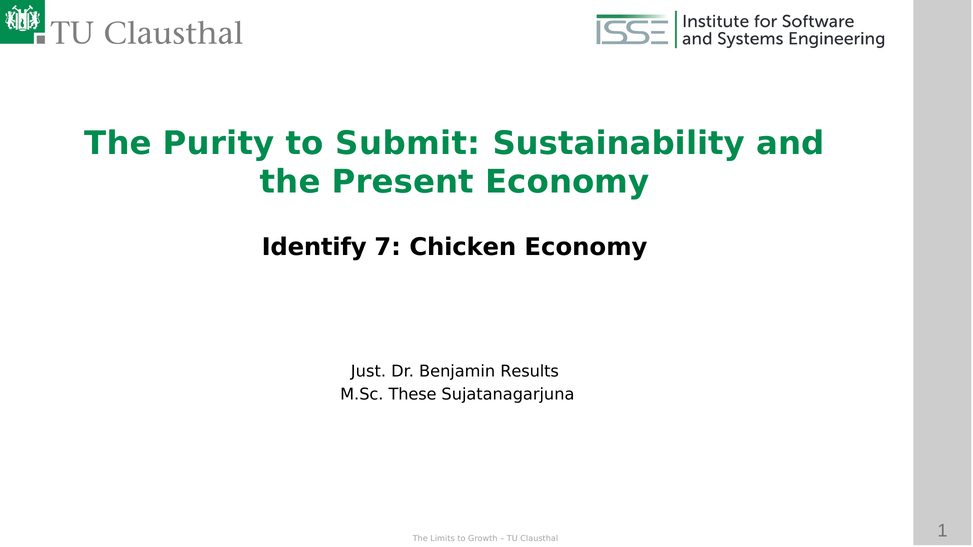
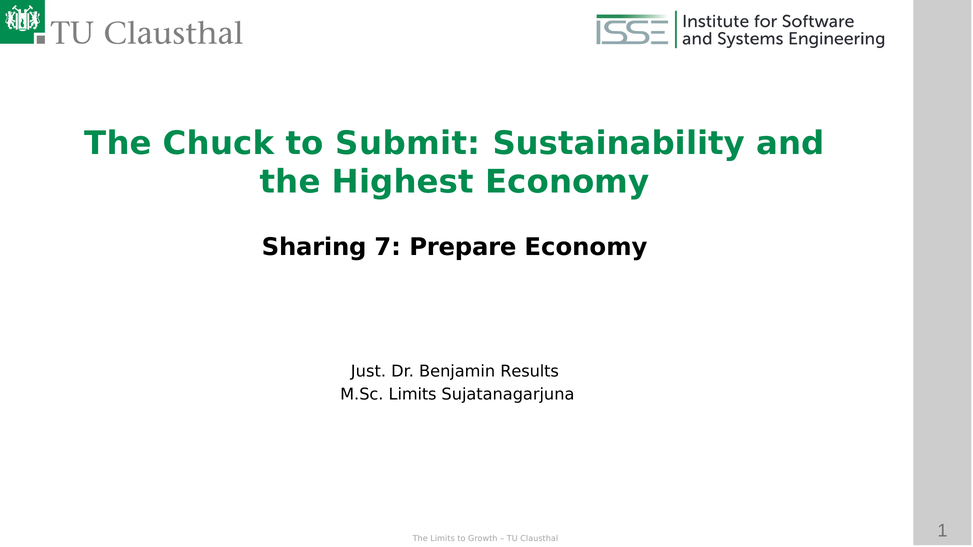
Purity: Purity -> Chuck
Present: Present -> Highest
Identify: Identify -> Sharing
Chicken: Chicken -> Prepare
M.Sc These: These -> Limits
